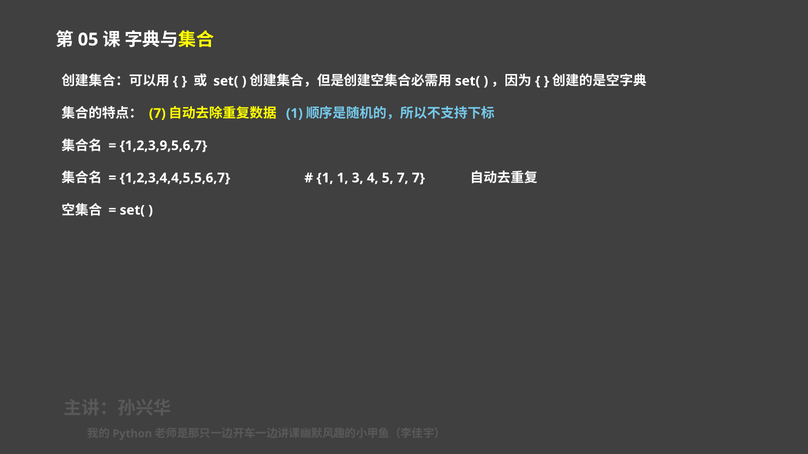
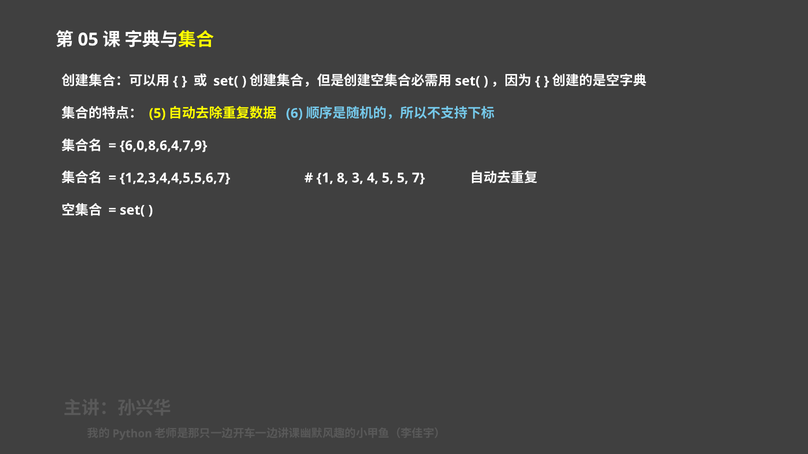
7 at (157, 113): 7 -> 5
1 at (294, 113): 1 -> 6
1,2,3,9,5,6,7: 1,2,3,9,5,6,7 -> 6,0,8,6,4,7,9
1 1: 1 -> 8
5 7: 7 -> 5
